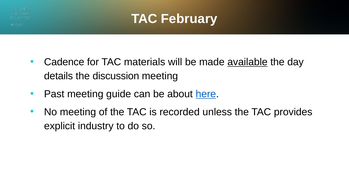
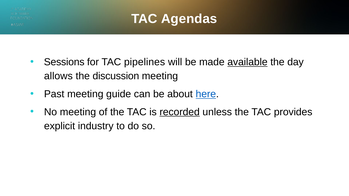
February: February -> Agendas
Cadence: Cadence -> Sessions
materials: materials -> pipelines
details: details -> allows
recorded underline: none -> present
